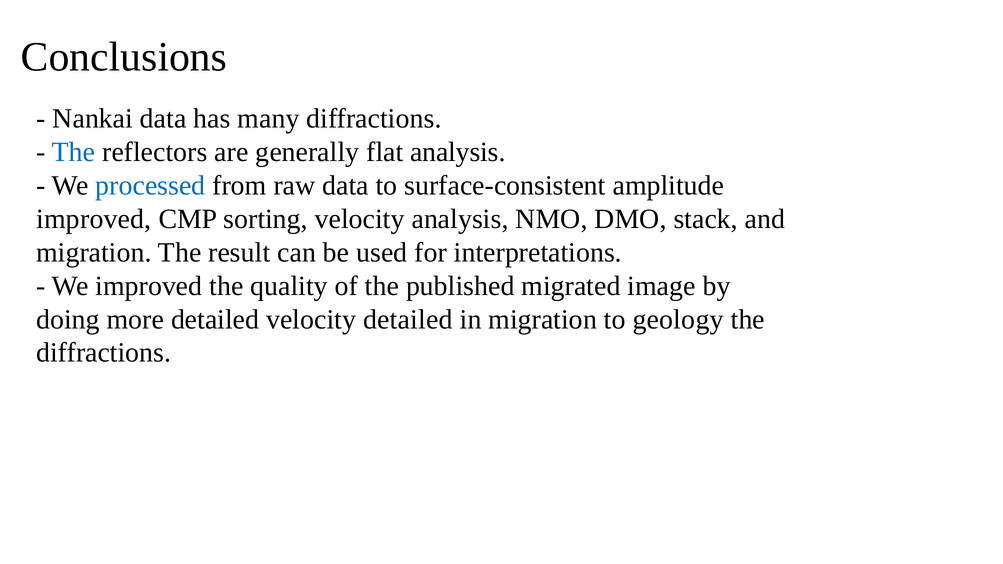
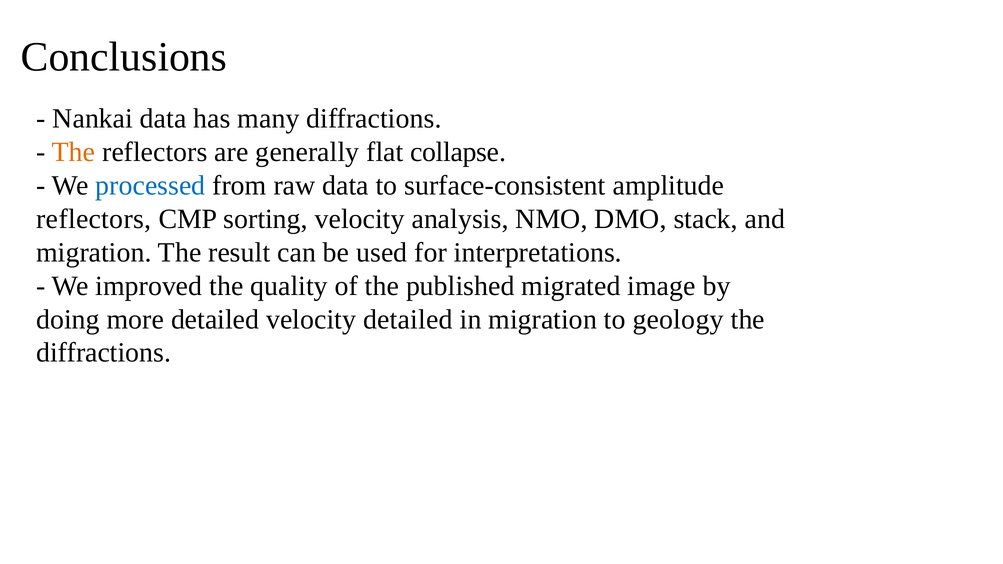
The at (74, 152) colour: blue -> orange
flat analysis: analysis -> collapse
improved at (94, 219): improved -> reflectors
